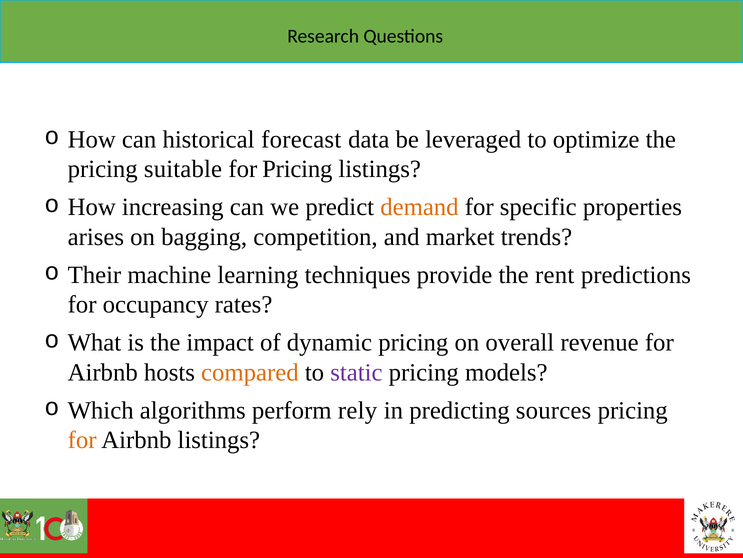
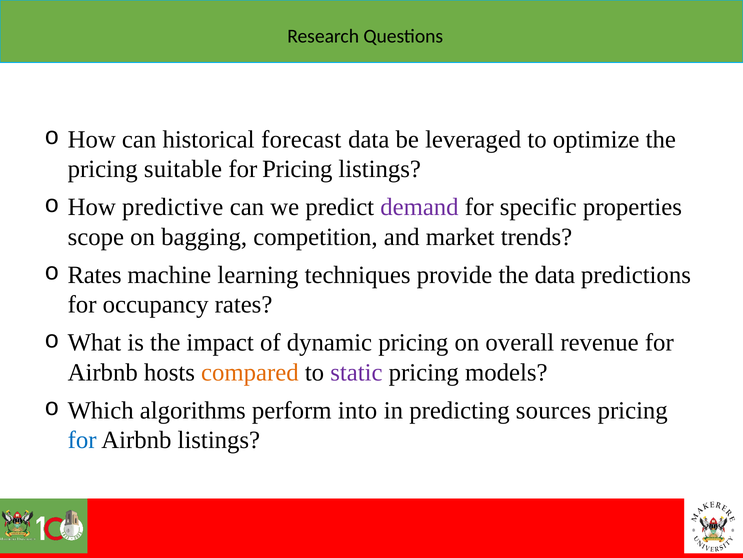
increasing: increasing -> predictive
demand colour: orange -> purple
arises: arises -> scope
Their at (94, 275): Their -> Rates
the rent: rent -> data
rely: rely -> into
for at (82, 440) colour: orange -> blue
